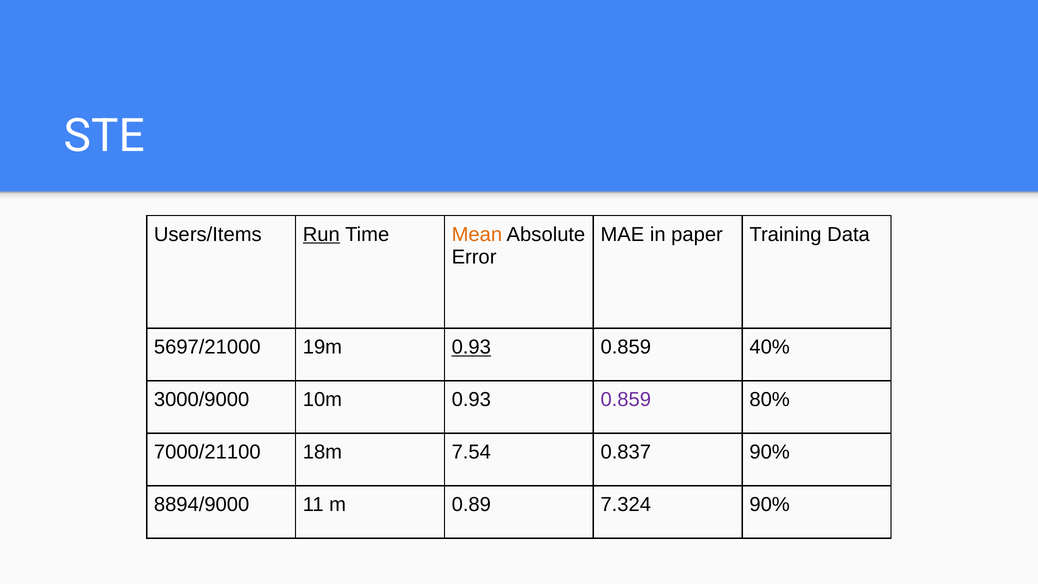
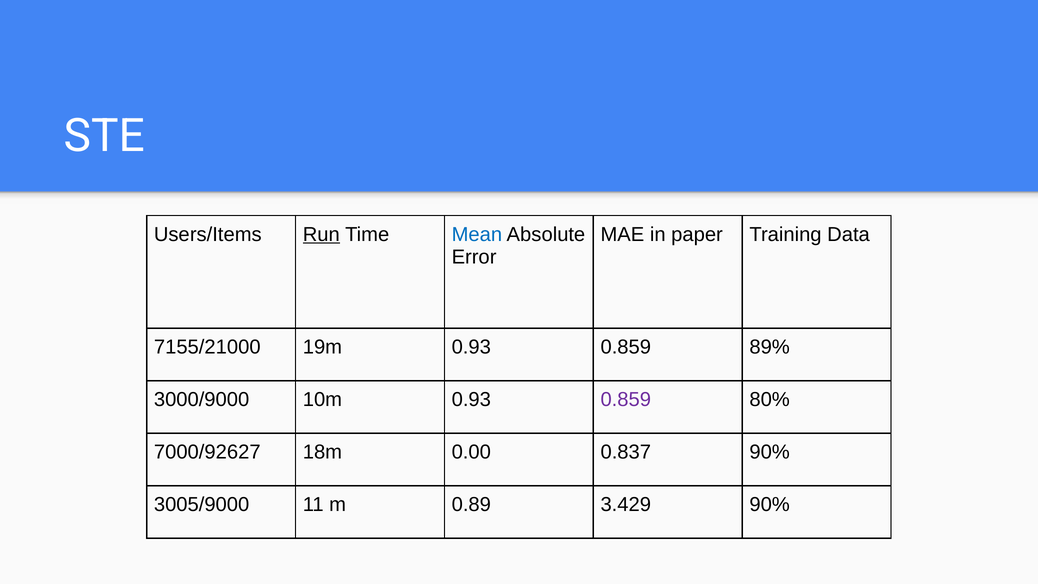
Mean colour: orange -> blue
5697/21000: 5697/21000 -> 7155/21000
0.93 at (471, 347) underline: present -> none
40%: 40% -> 89%
7000/21100: 7000/21100 -> 7000/92627
7.54: 7.54 -> 0.00
8894/9000: 8894/9000 -> 3005/9000
7.324: 7.324 -> 3.429
